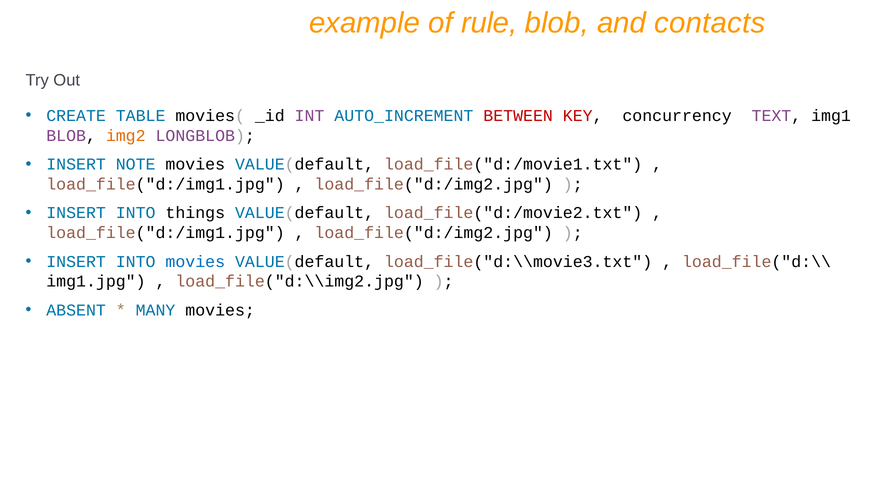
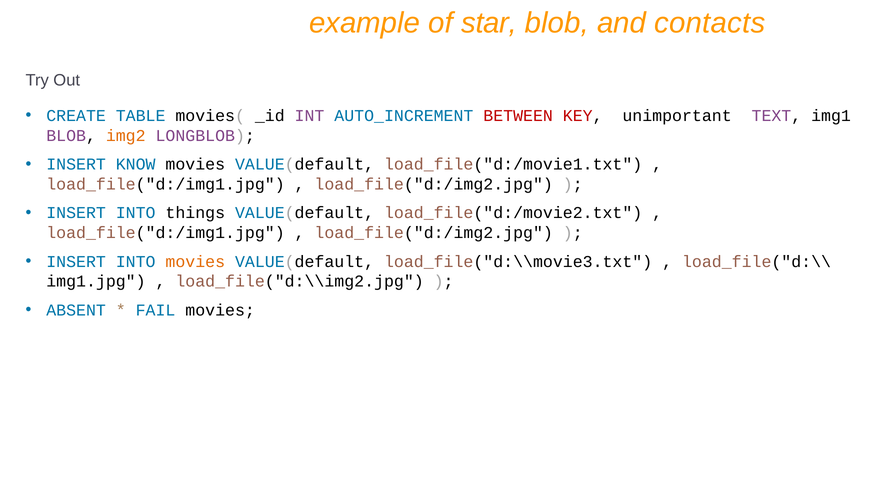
rule: rule -> star
concurrency: concurrency -> unimportant
NOTE: NOTE -> KNOW
movies at (195, 261) colour: blue -> orange
MANY: MANY -> FAIL
